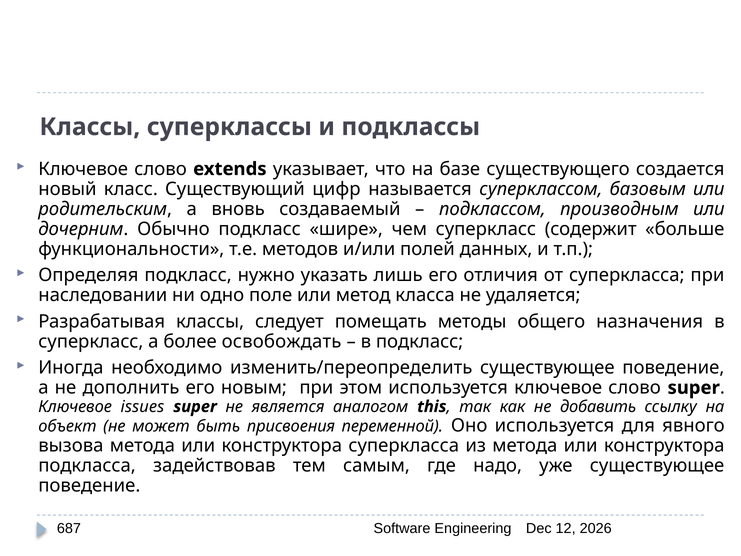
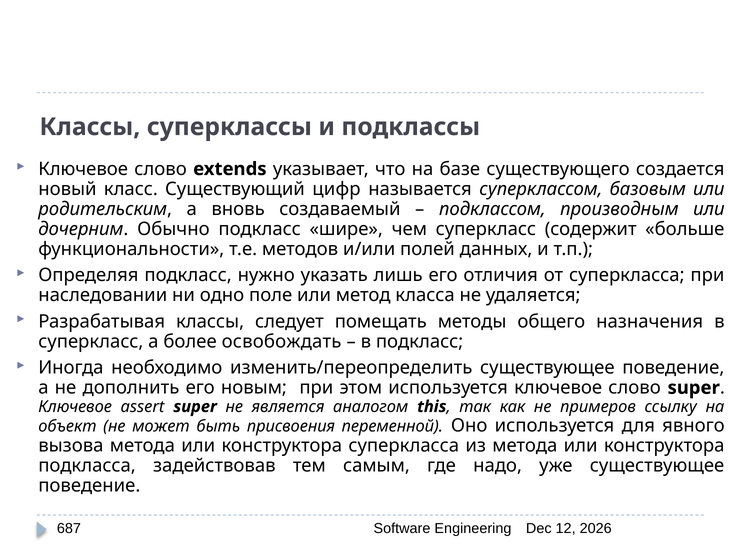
issues: issues -> assert
добавить: добавить -> примеров
